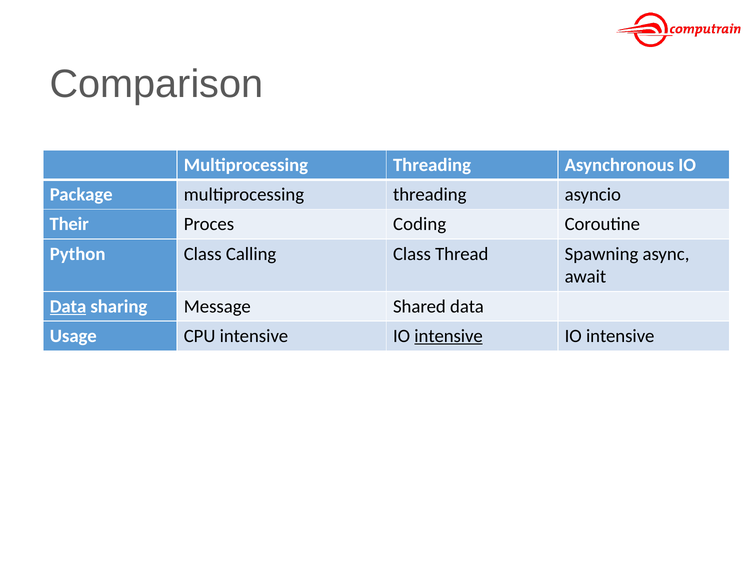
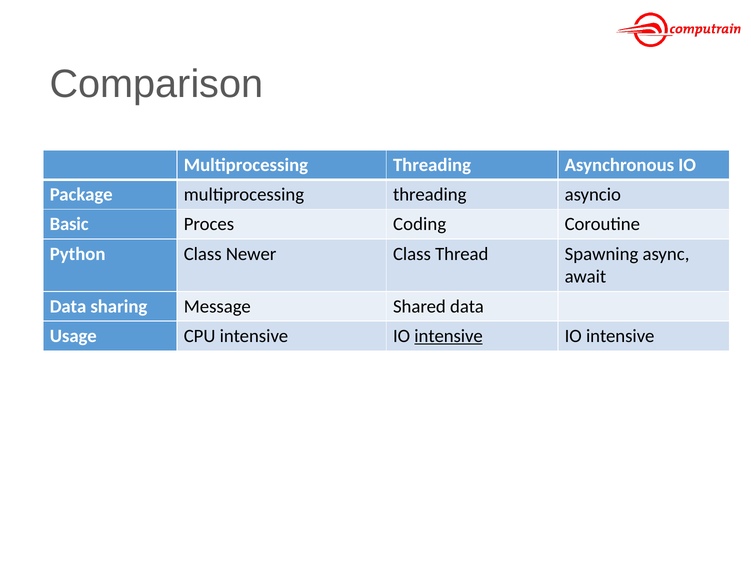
Their: Their -> Basic
Calling: Calling -> Newer
Data at (68, 307) underline: present -> none
